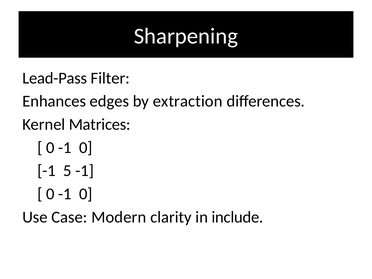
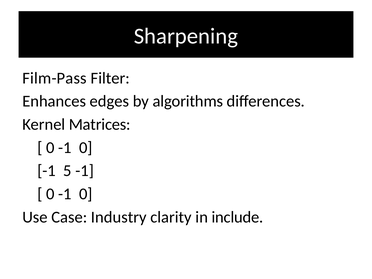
Lead-Pass: Lead-Pass -> Film-Pass
extraction: extraction -> algorithms
Modern: Modern -> Industry
